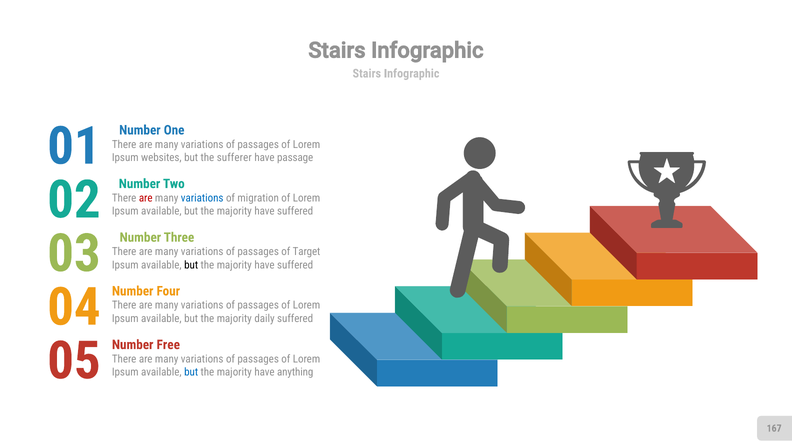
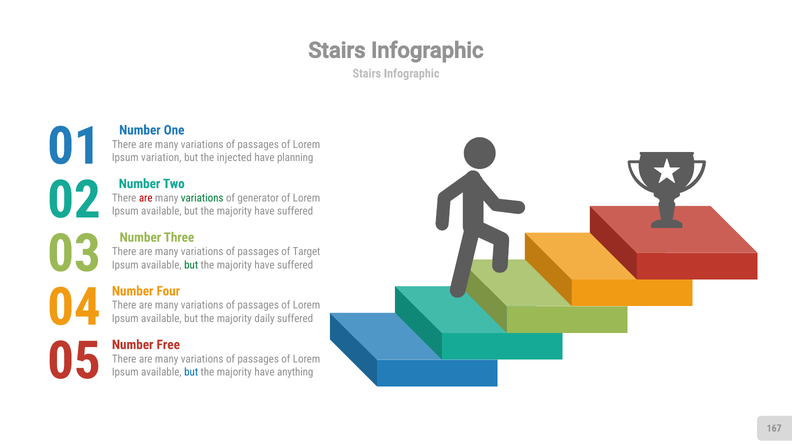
websites: websites -> variation
sufferer: sufferer -> injected
passage: passage -> planning
variations at (202, 198) colour: blue -> green
migration: migration -> generator
but at (191, 265) colour: black -> green
